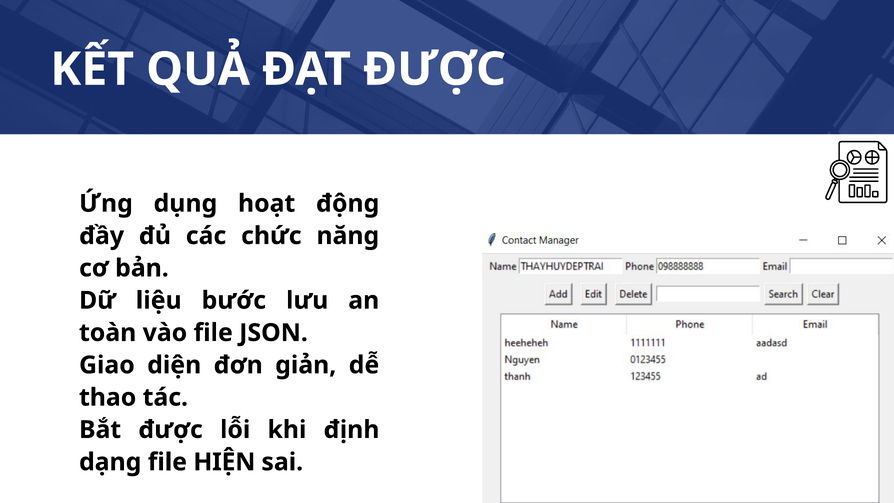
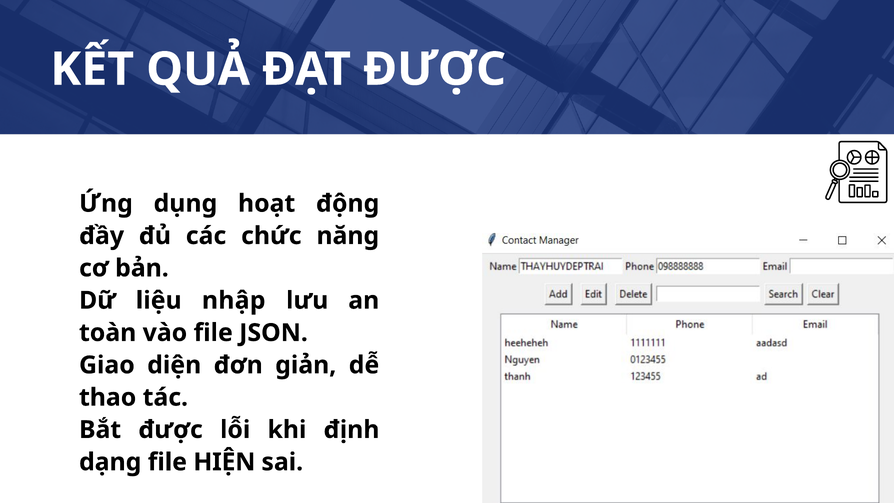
bước: bước -> nhập
